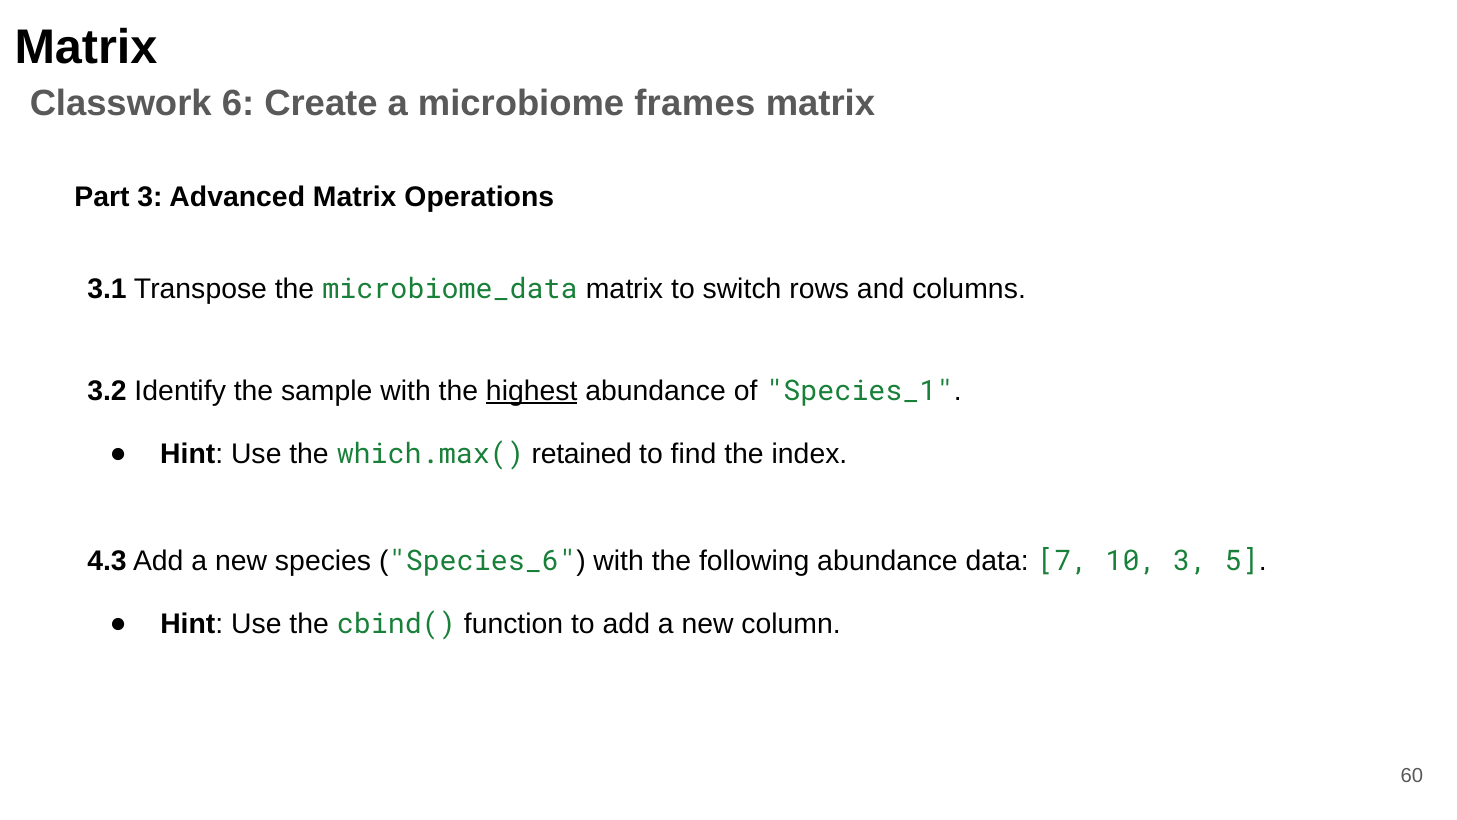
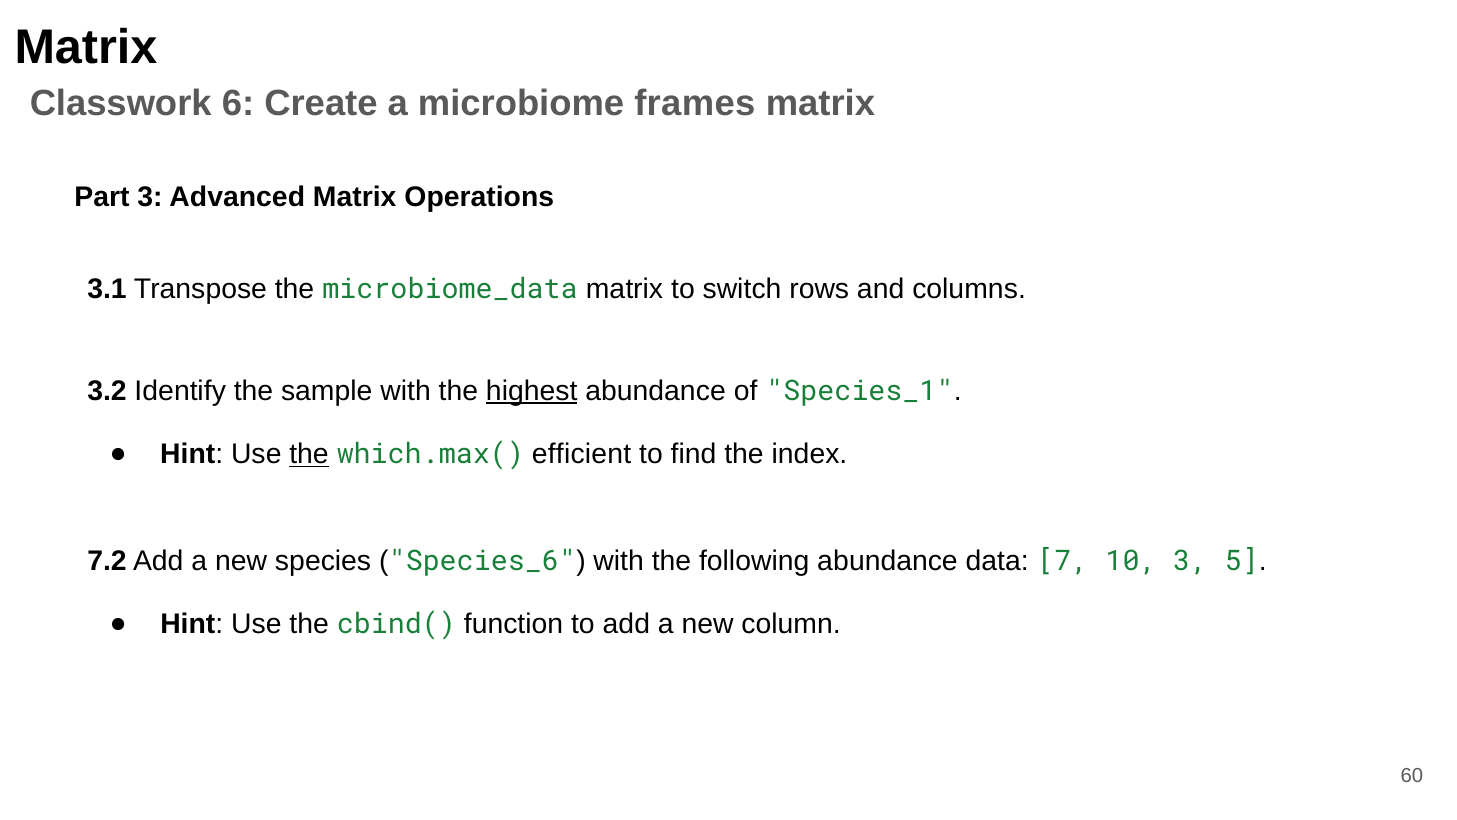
the at (309, 454) underline: none -> present
retained: retained -> efficient
4.3: 4.3 -> 7.2
